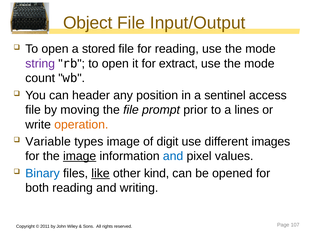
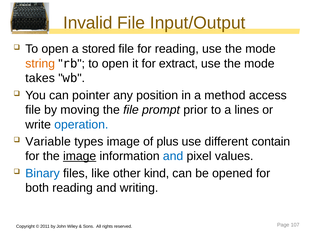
Object: Object -> Invalid
string colour: purple -> orange
count: count -> takes
header: header -> pointer
sentinel: sentinel -> method
operation colour: orange -> blue
digit: digit -> plus
images: images -> contain
like underline: present -> none
